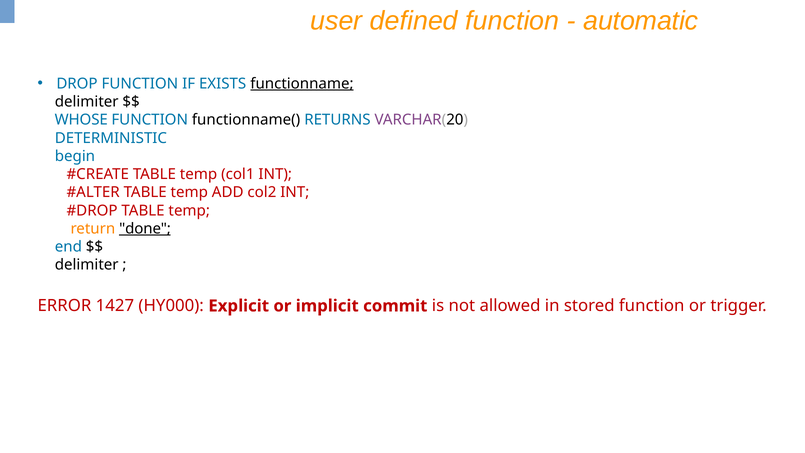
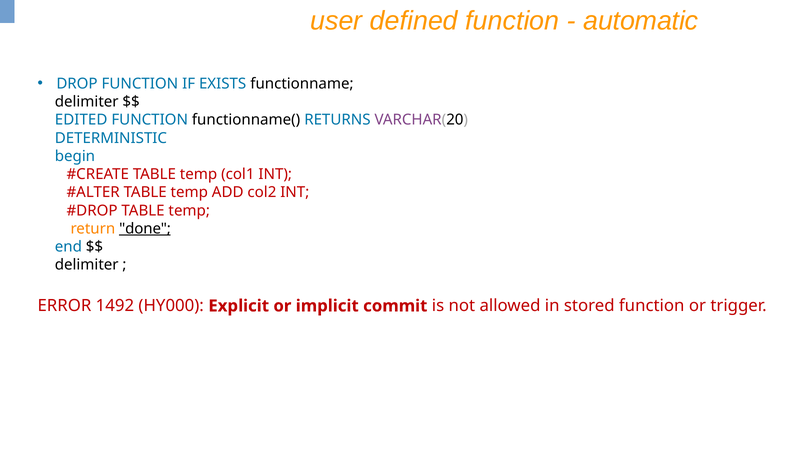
functionname underline: present -> none
WHOSE: WHOSE -> EDITED
1427: 1427 -> 1492
